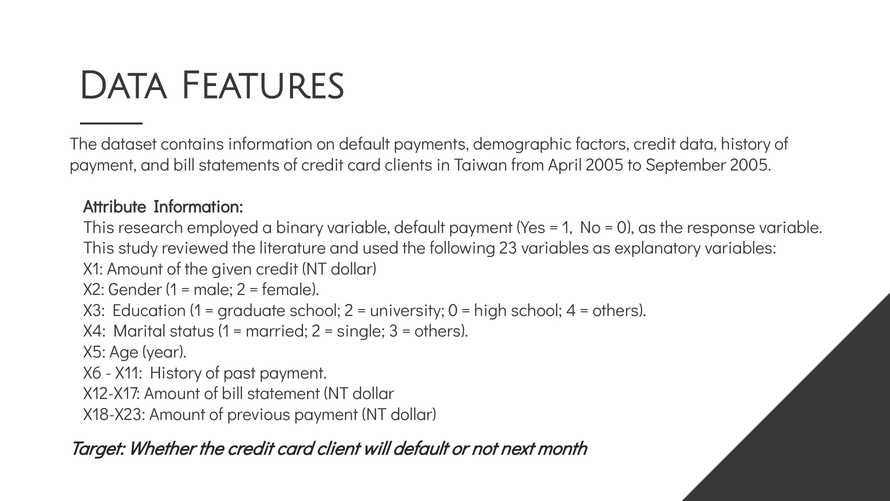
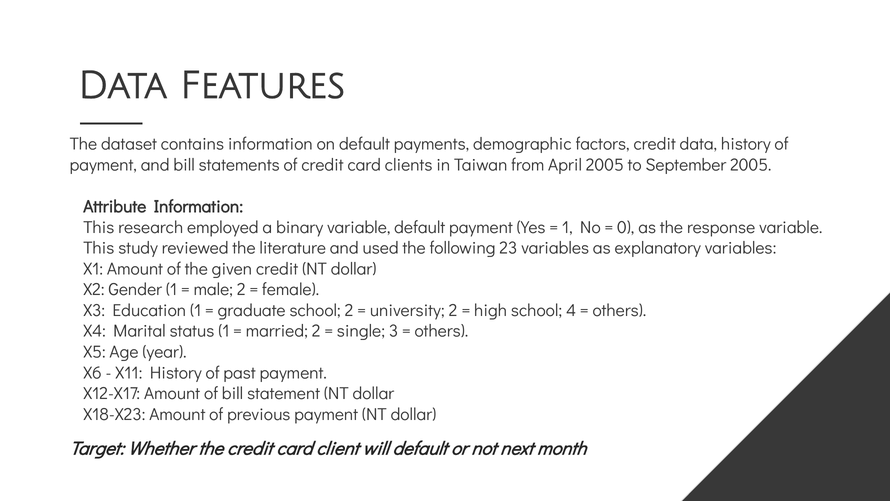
university 0: 0 -> 2
